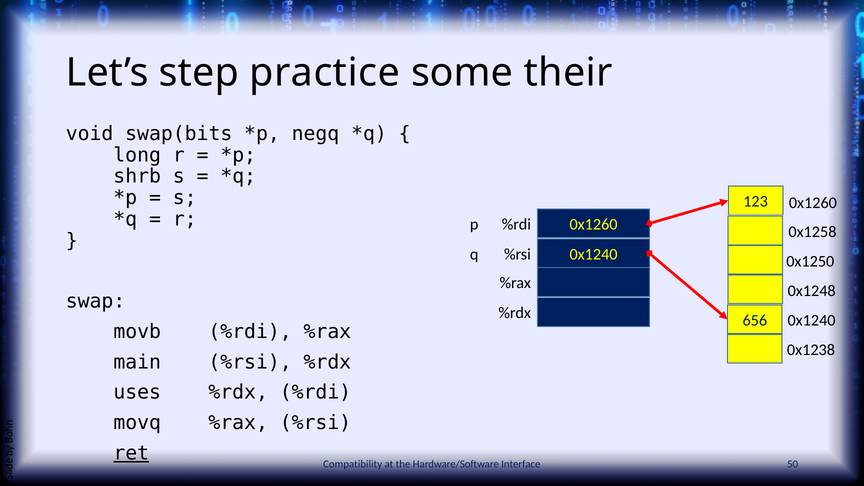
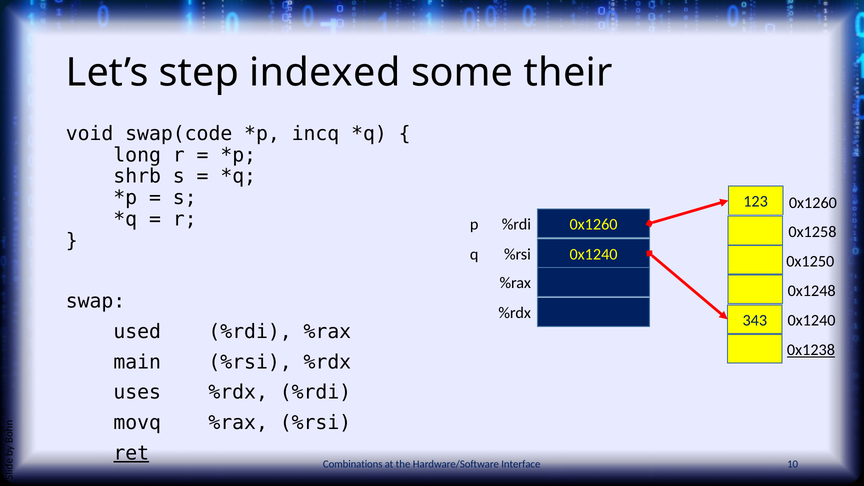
practice: practice -> indexed
swap(bits: swap(bits -> swap(code
negq: negq -> incq
656: 656 -> 343
movb: movb -> used
0x1238 underline: none -> present
Compatibility: Compatibility -> Combinations
50: 50 -> 10
